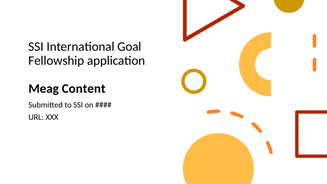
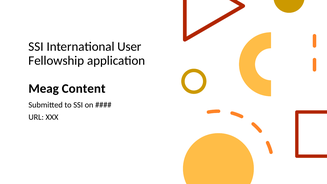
Goal: Goal -> User
